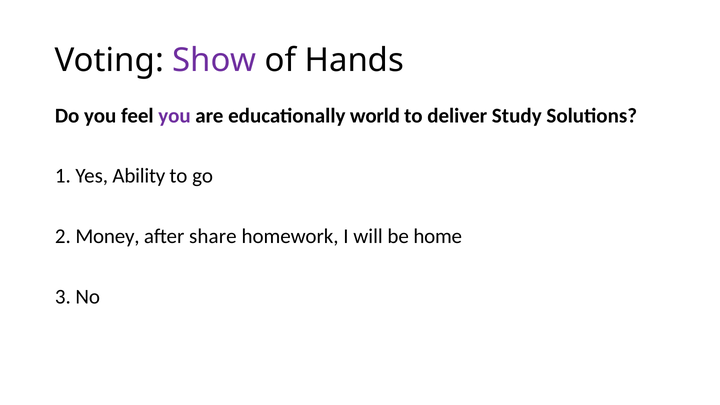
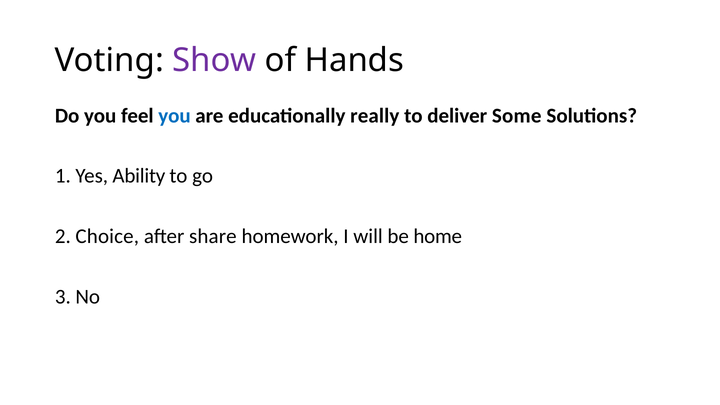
you at (174, 116) colour: purple -> blue
world: world -> really
Study: Study -> Some
Money: Money -> Choice
